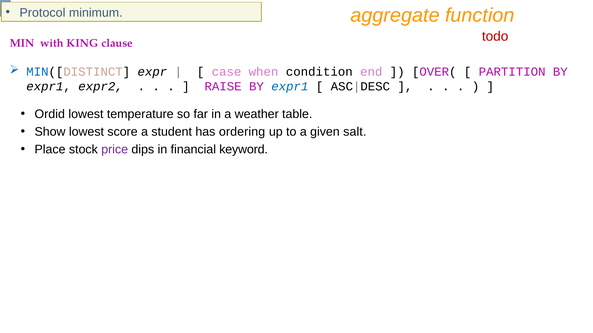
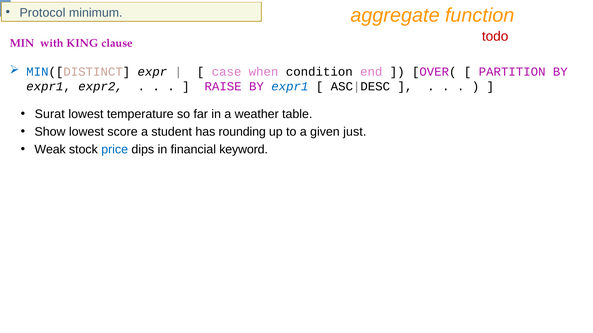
Ordid: Ordid -> Surat
ordering: ordering -> rounding
salt: salt -> just
Place: Place -> Weak
price colour: purple -> blue
